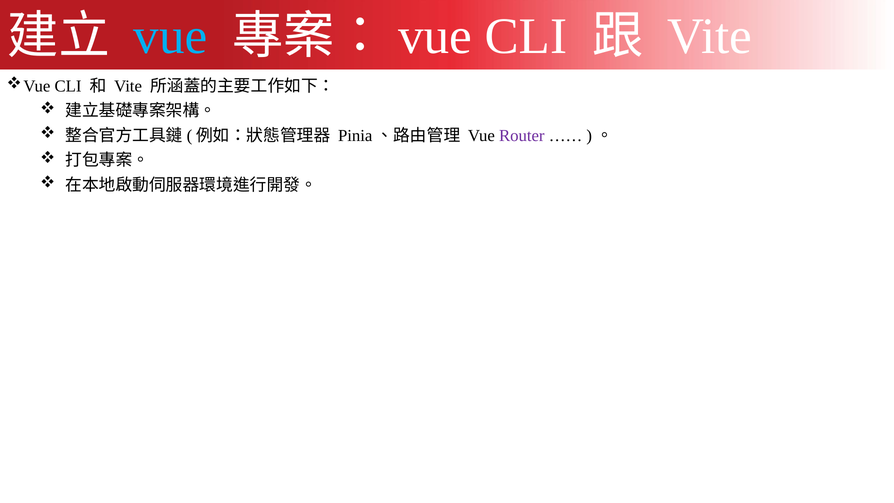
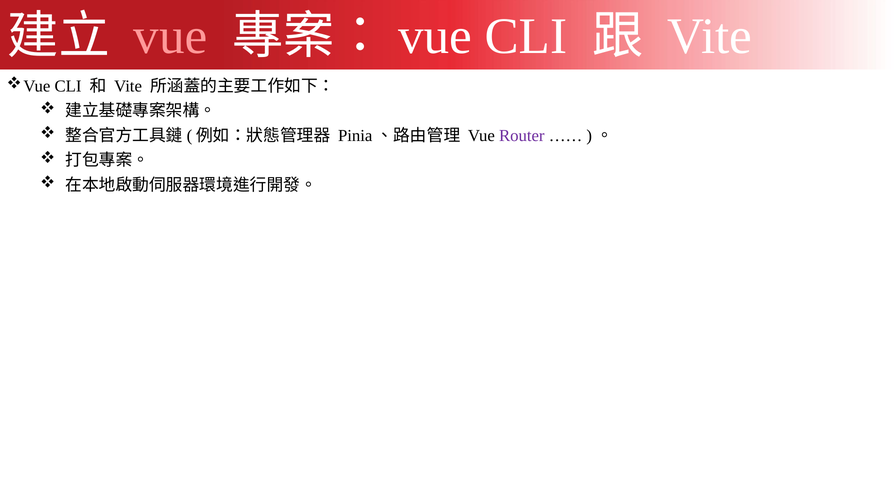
vue at (170, 36) colour: light blue -> pink
